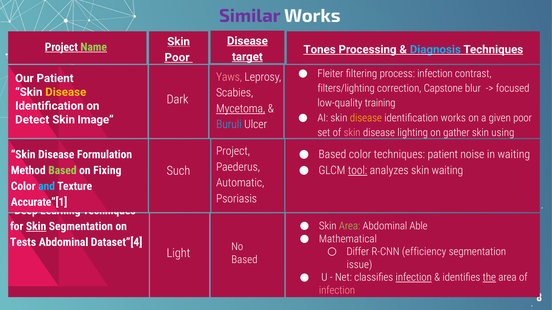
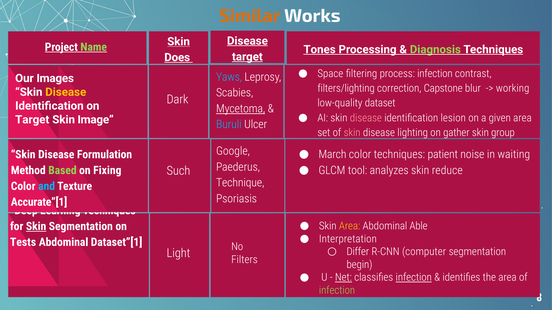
Similar colour: purple -> orange
Diagnosis colour: light blue -> light green
Poor at (177, 57): Poor -> Does
Fleiter: Fleiter -> Space
Yaws colour: pink -> light blue
Our Patient: Patient -> Images
focused: focused -> working
training: training -> dataset
disease at (366, 118) colour: yellow -> pink
identification works: works -> lesion
given poor: poor -> area
Detect at (32, 120): Detect -> Target
using: using -> group
Project at (233, 151): Project -> Google
Based at (332, 155): Based -> March
tool underline: present -> none
skin waiting: waiting -> reduce
Automatic: Automatic -> Technique
Area at (350, 226) colour: light green -> yellow
Mathematical: Mathematical -> Interpretation
Dataset”[4: Dataset”[4 -> Dataset”[1
efficiency: efficiency -> computer
Based at (244, 260): Based -> Filters
issue: issue -> begin
Net underline: none -> present
the underline: present -> none
infection at (337, 291) colour: pink -> light green
